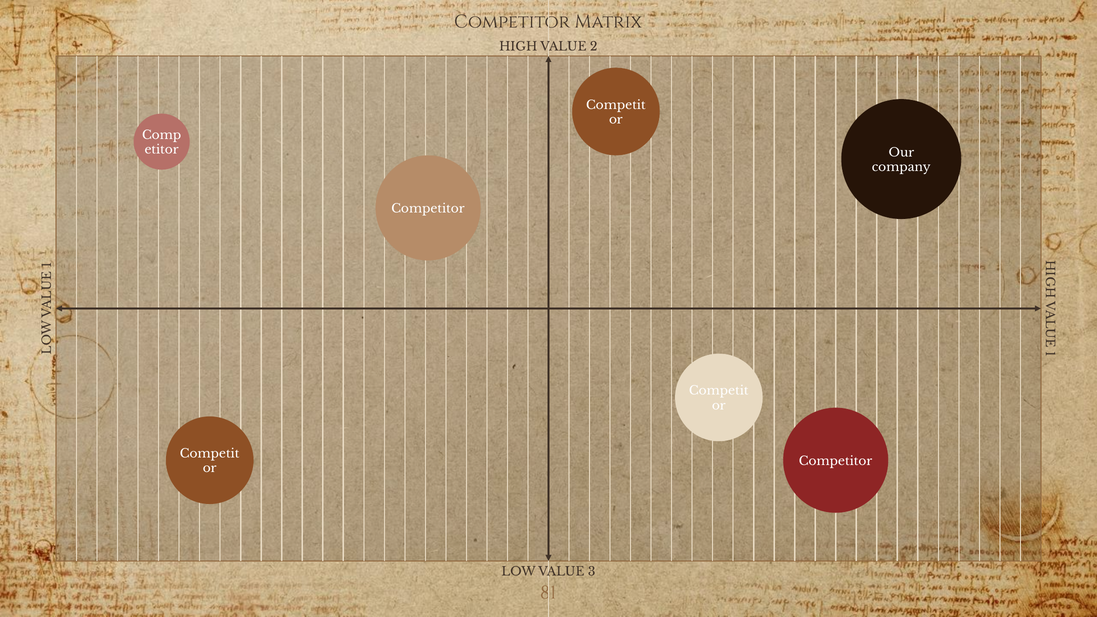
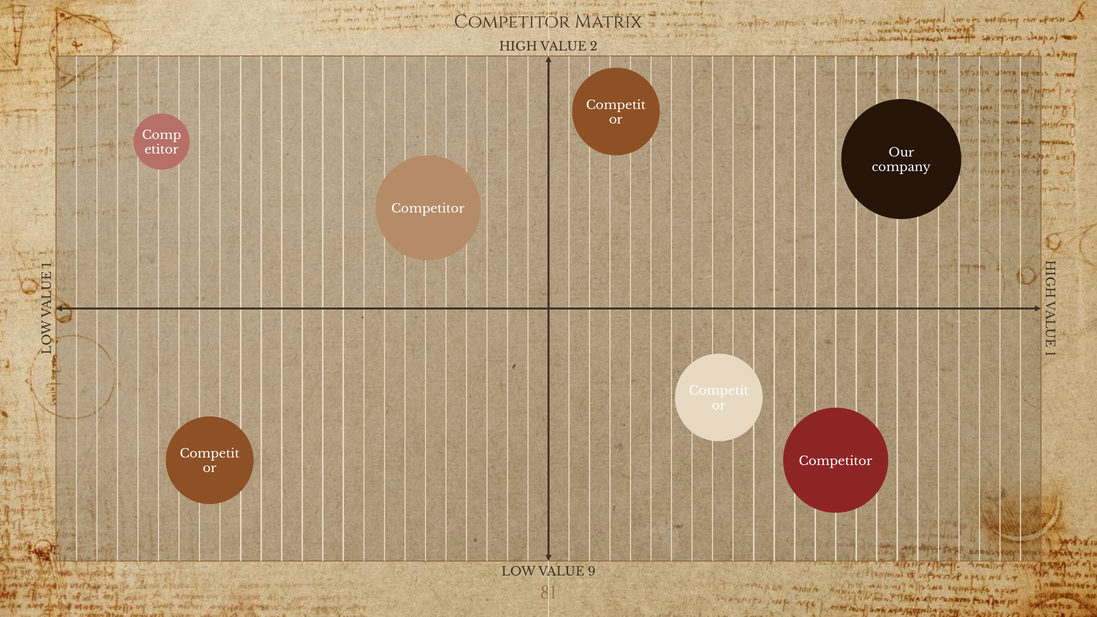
3: 3 -> 9
